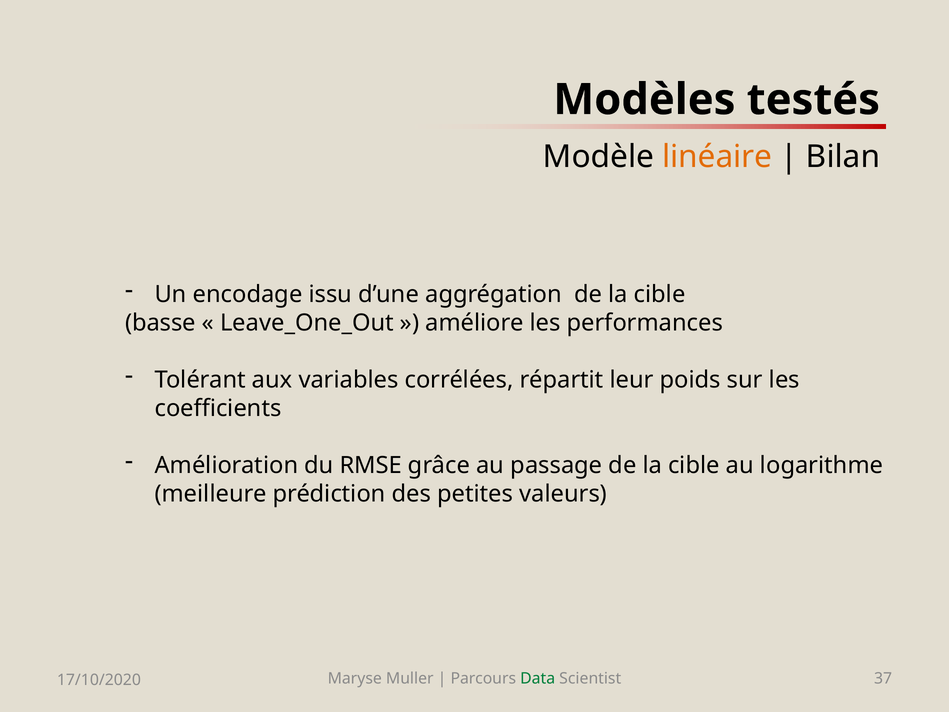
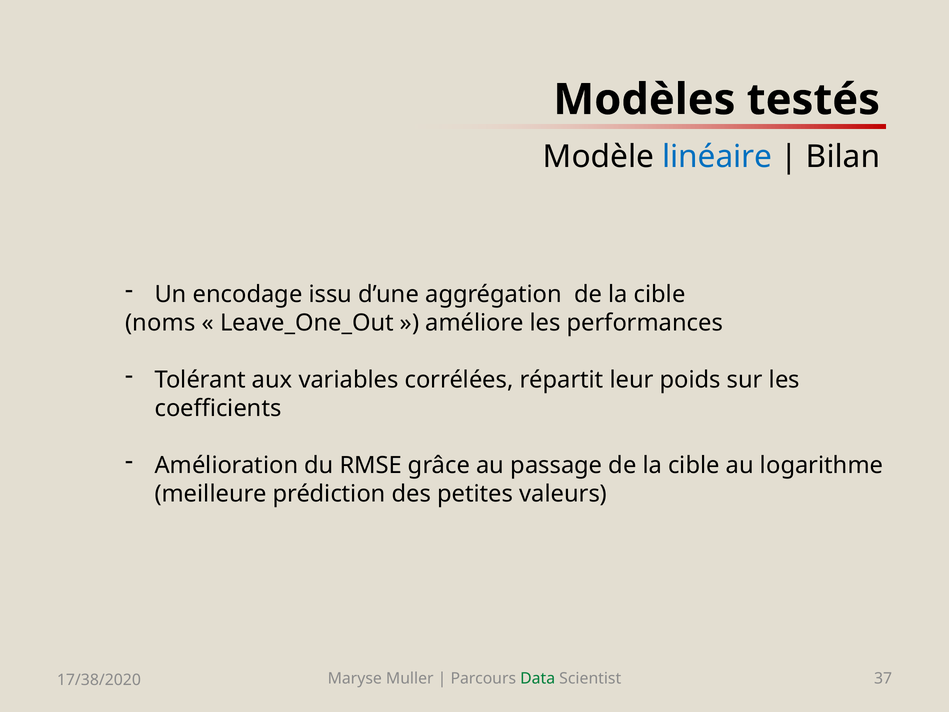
linéaire colour: orange -> blue
basse: basse -> noms
17/10/2020: 17/10/2020 -> 17/38/2020
